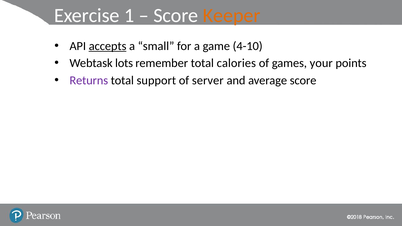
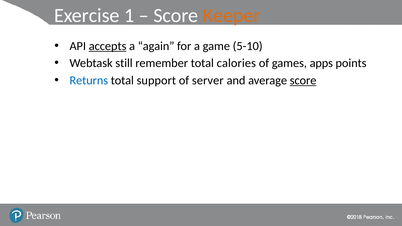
small: small -> again
4-10: 4-10 -> 5-10
lots: lots -> still
your: your -> apps
Returns colour: purple -> blue
score at (303, 80) underline: none -> present
